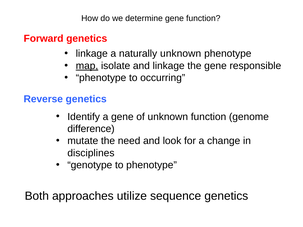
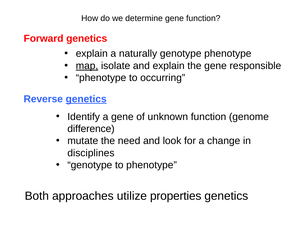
linkage at (92, 54): linkage -> explain
naturally unknown: unknown -> genotype
and linkage: linkage -> explain
genetics at (86, 99) underline: none -> present
sequence: sequence -> properties
